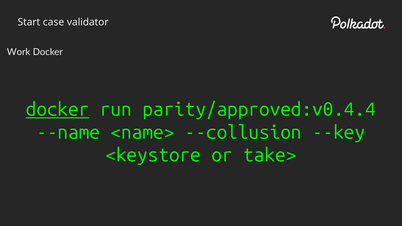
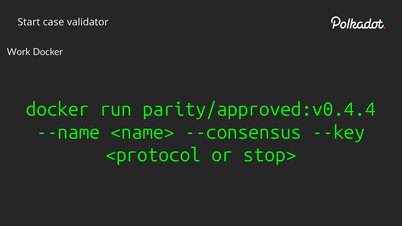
docker at (58, 110) underline: present -> none
--collusion: --collusion -> --consensus
<keystore: <keystore -> <protocol
take>: take> -> stop>
